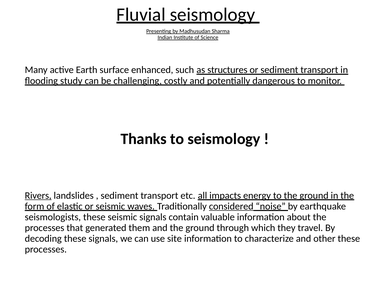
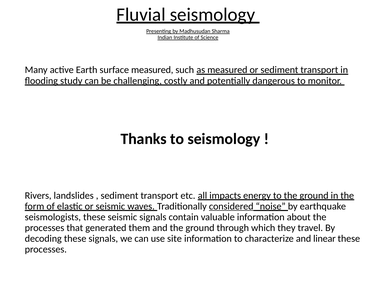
surface enhanced: enhanced -> measured
as structures: structures -> measured
Rivers underline: present -> none
other: other -> linear
